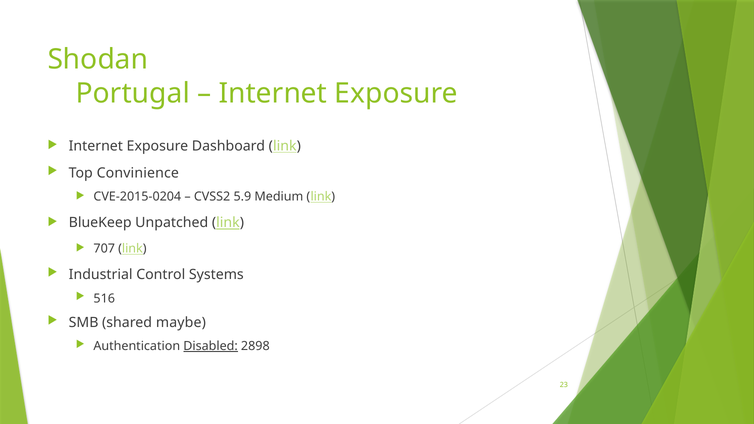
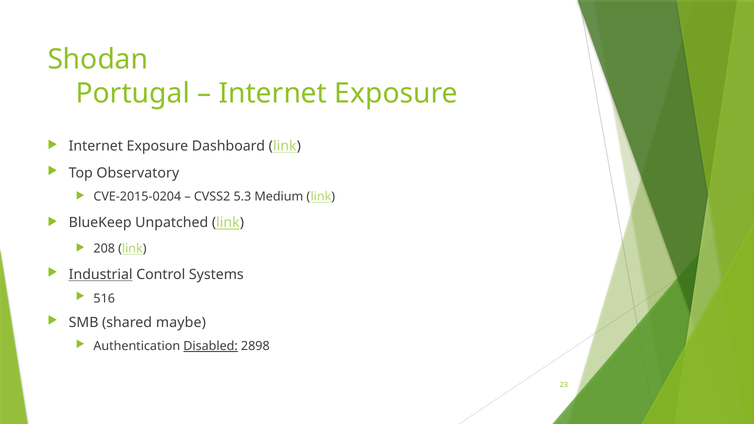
Convinience: Convinience -> Observatory
5.9: 5.9 -> 5.3
707: 707 -> 208
Industrial underline: none -> present
